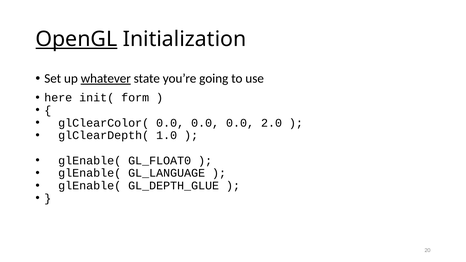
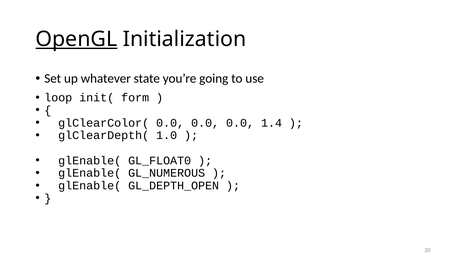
whatever underline: present -> none
here: here -> loop
2.0: 2.0 -> 1.4
GL_LANGUAGE: GL_LANGUAGE -> GL_NUMEROUS
GL_DEPTH_GLUE: GL_DEPTH_GLUE -> GL_DEPTH_OPEN
